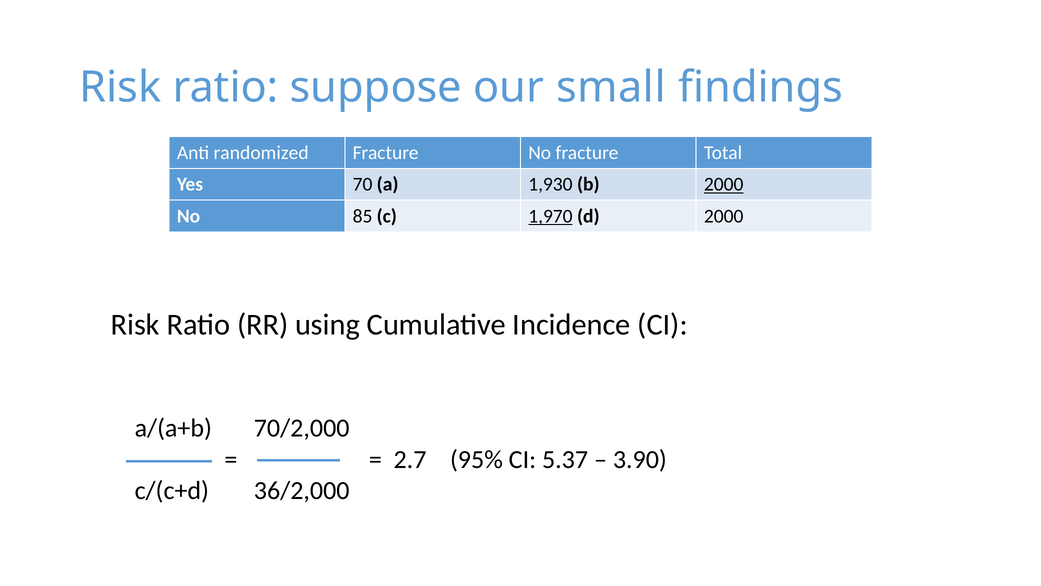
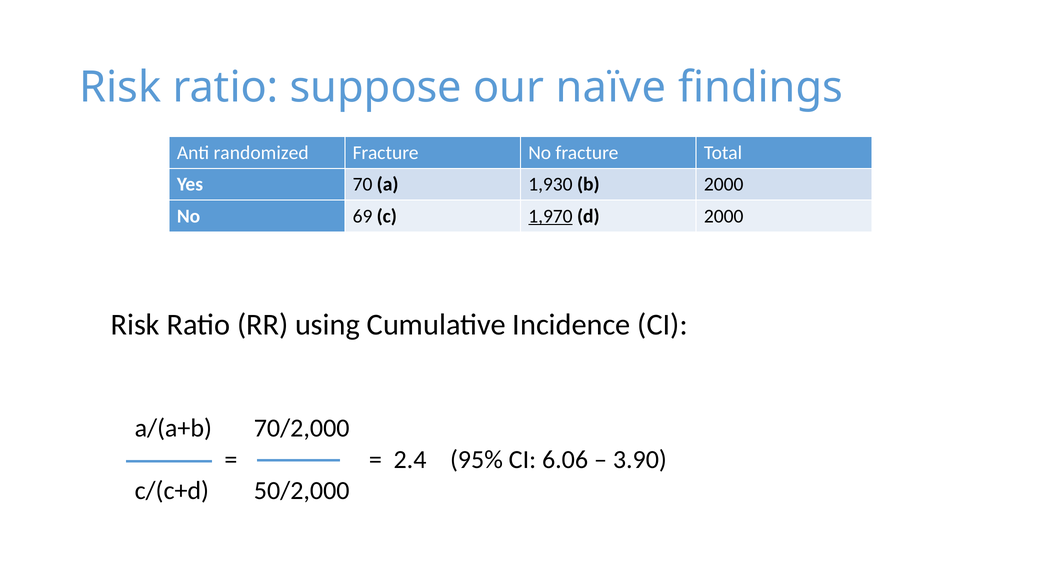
small: small -> naïve
2000 at (724, 184) underline: present -> none
85: 85 -> 69
2.7: 2.7 -> 2.4
5.37: 5.37 -> 6.06
36/2,000: 36/2,000 -> 50/2,000
